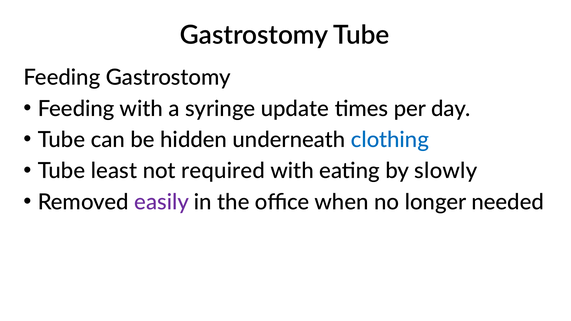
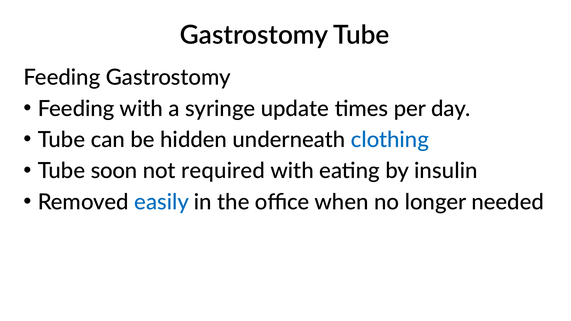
least: least -> soon
slowly: slowly -> insulin
easily colour: purple -> blue
